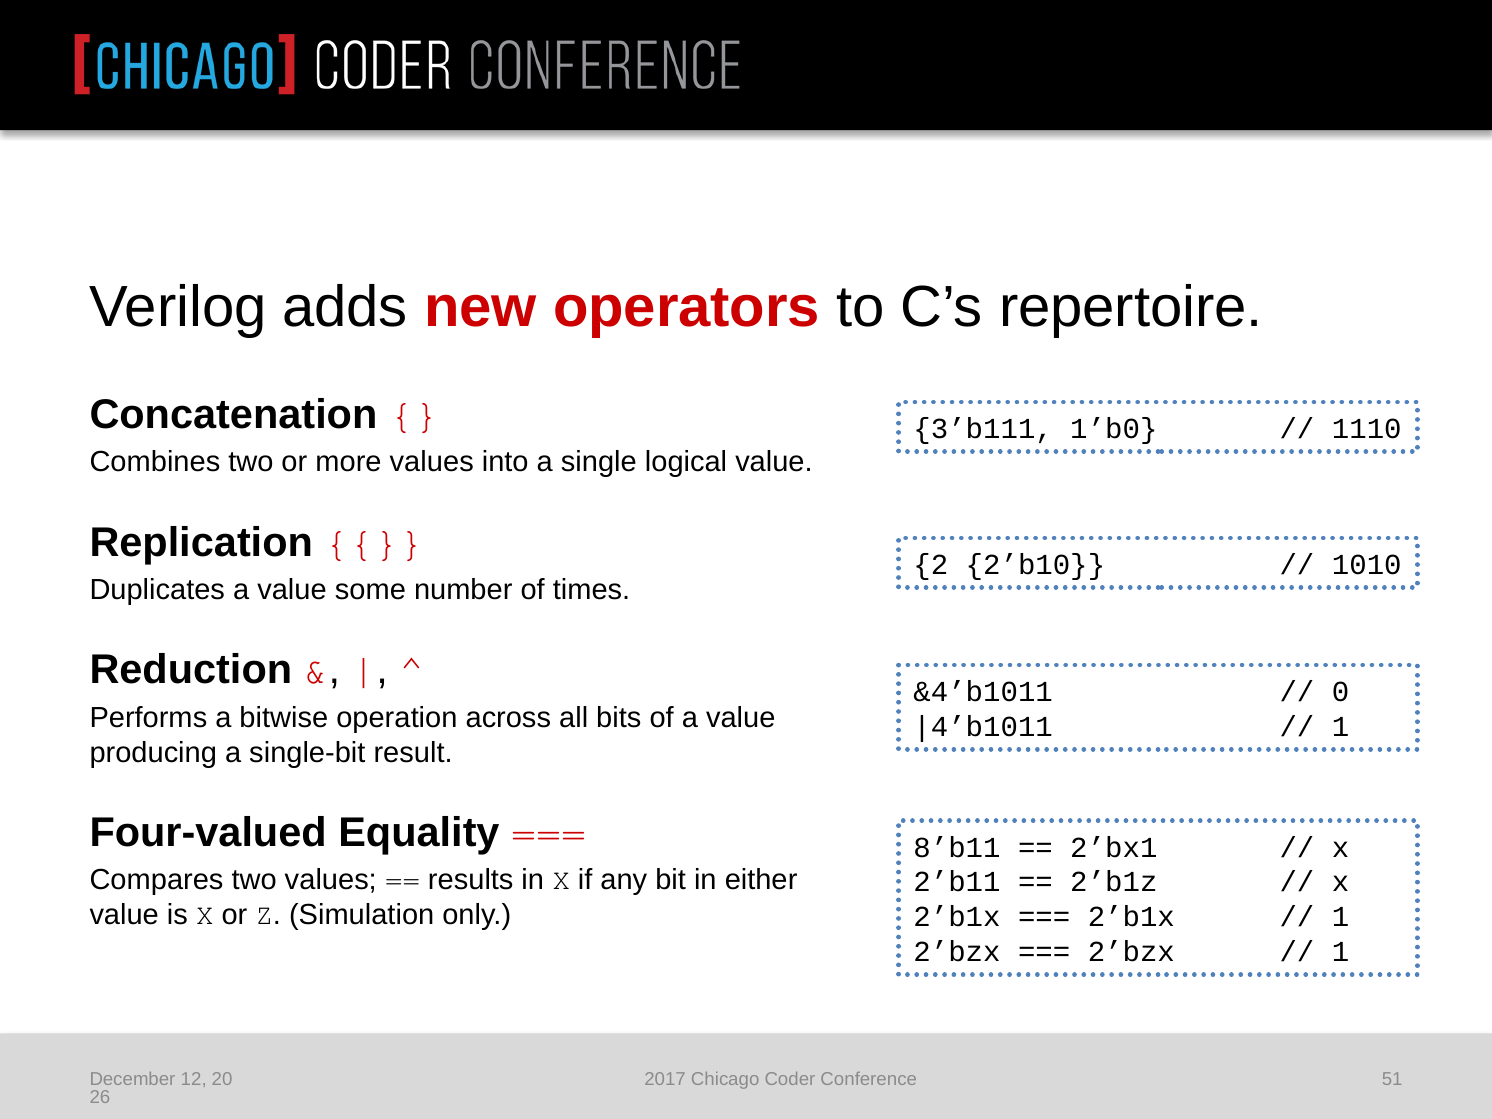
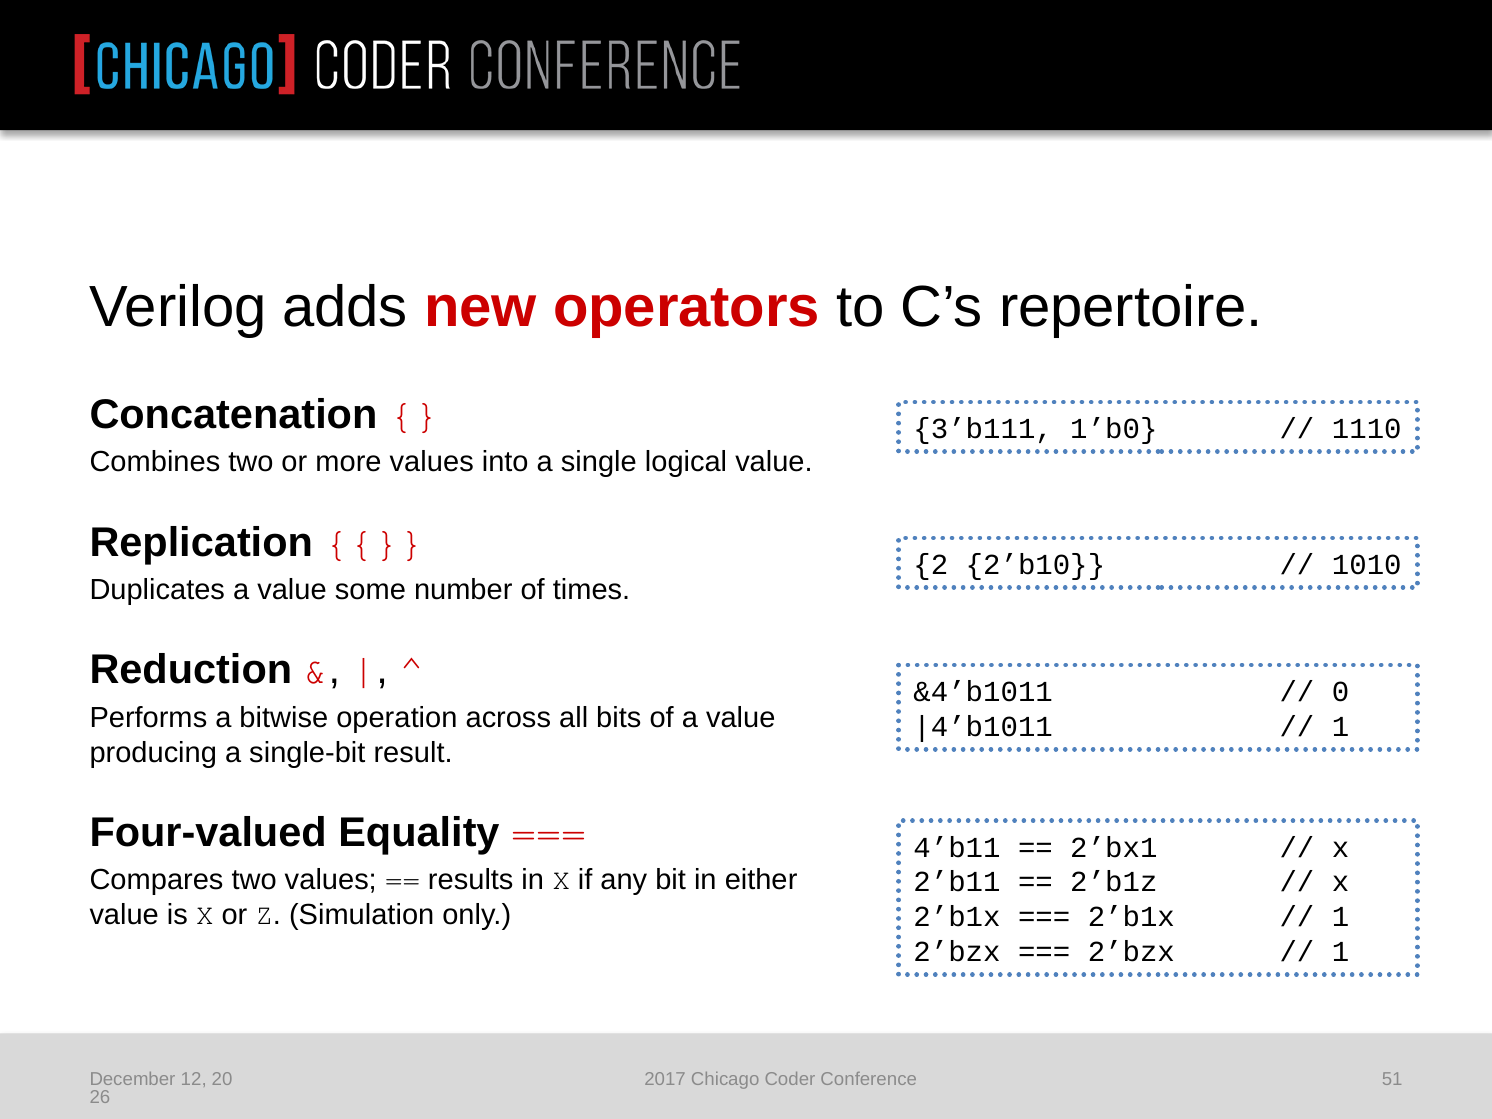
8’b11: 8’b11 -> 4’b11
